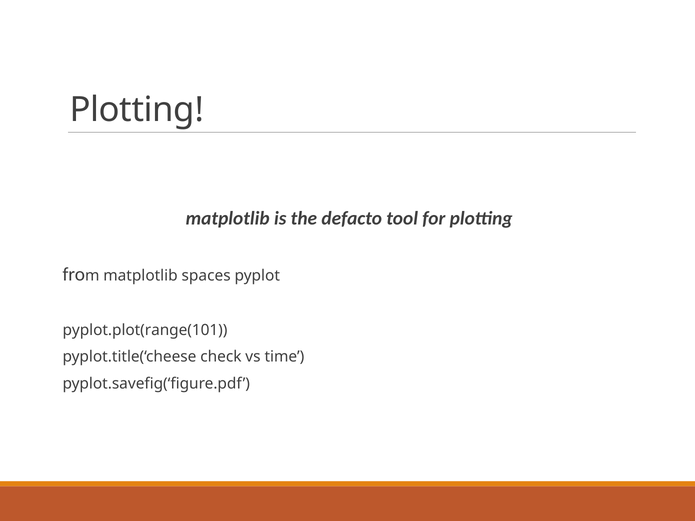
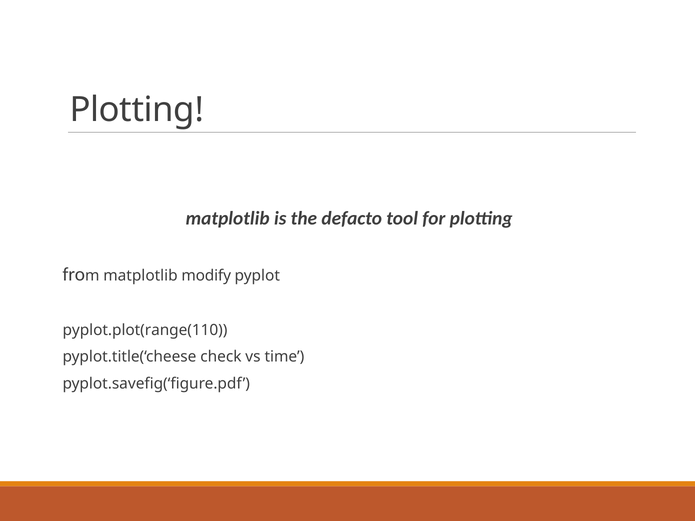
spaces: spaces -> modify
pyplot.plot(range(101: pyplot.plot(range(101 -> pyplot.plot(range(110
